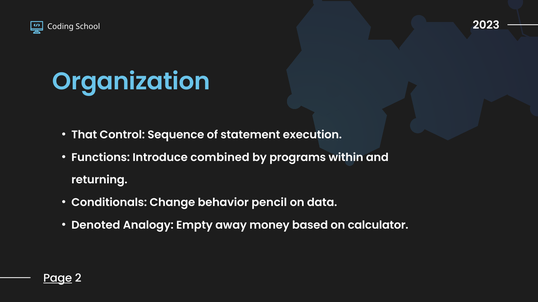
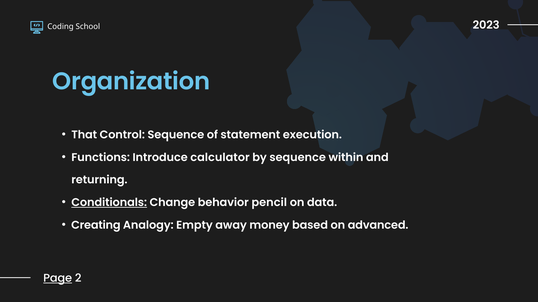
combined: combined -> calculator
by programs: programs -> sequence
Conditionals underline: none -> present
Denoted: Denoted -> Creating
calculator: calculator -> advanced
